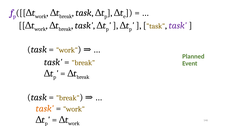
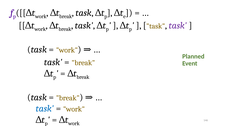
task at (45, 109) colour: orange -> blue
